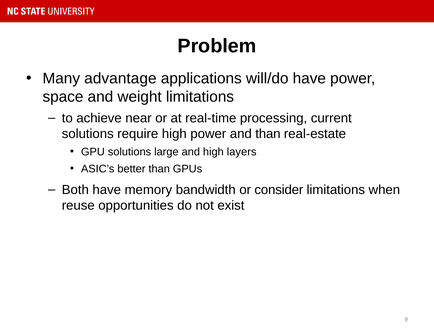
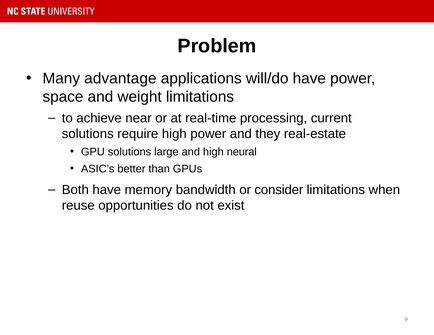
and than: than -> they
layers: layers -> neural
